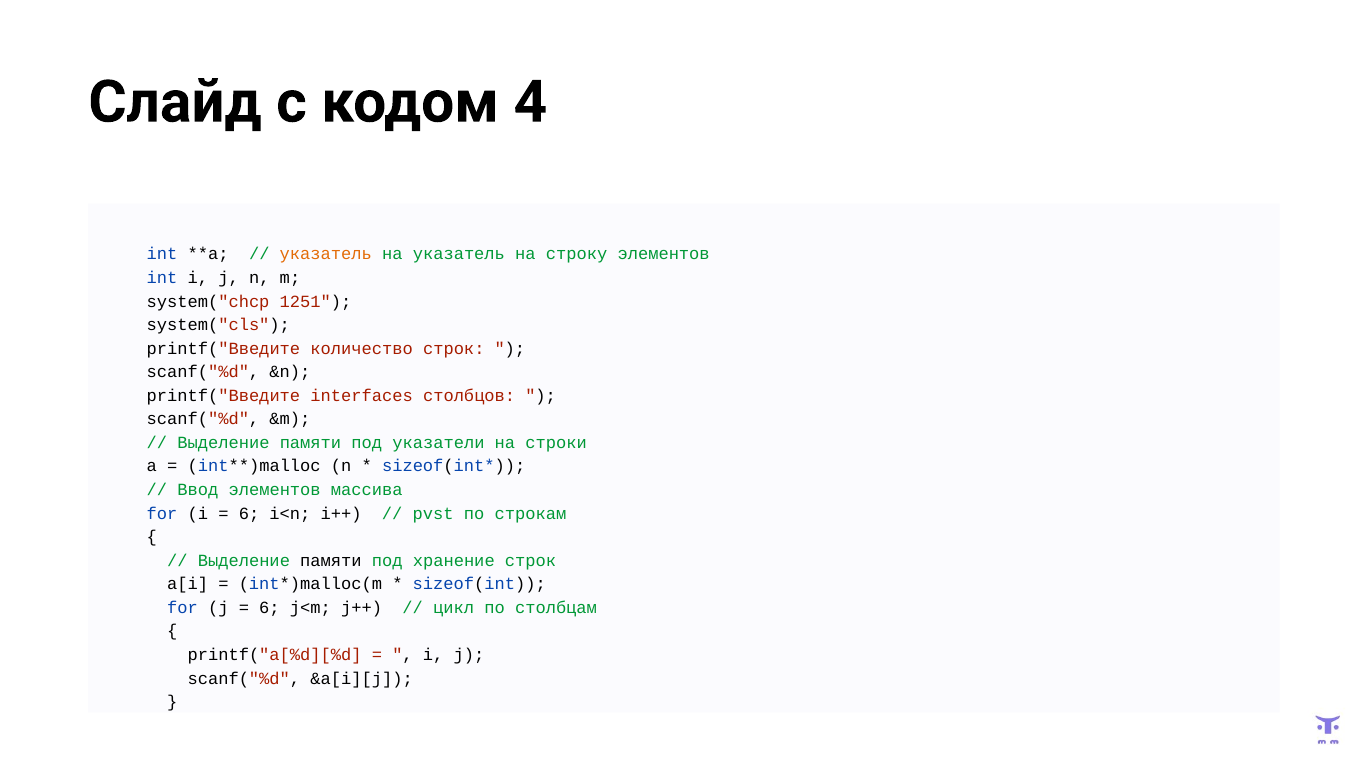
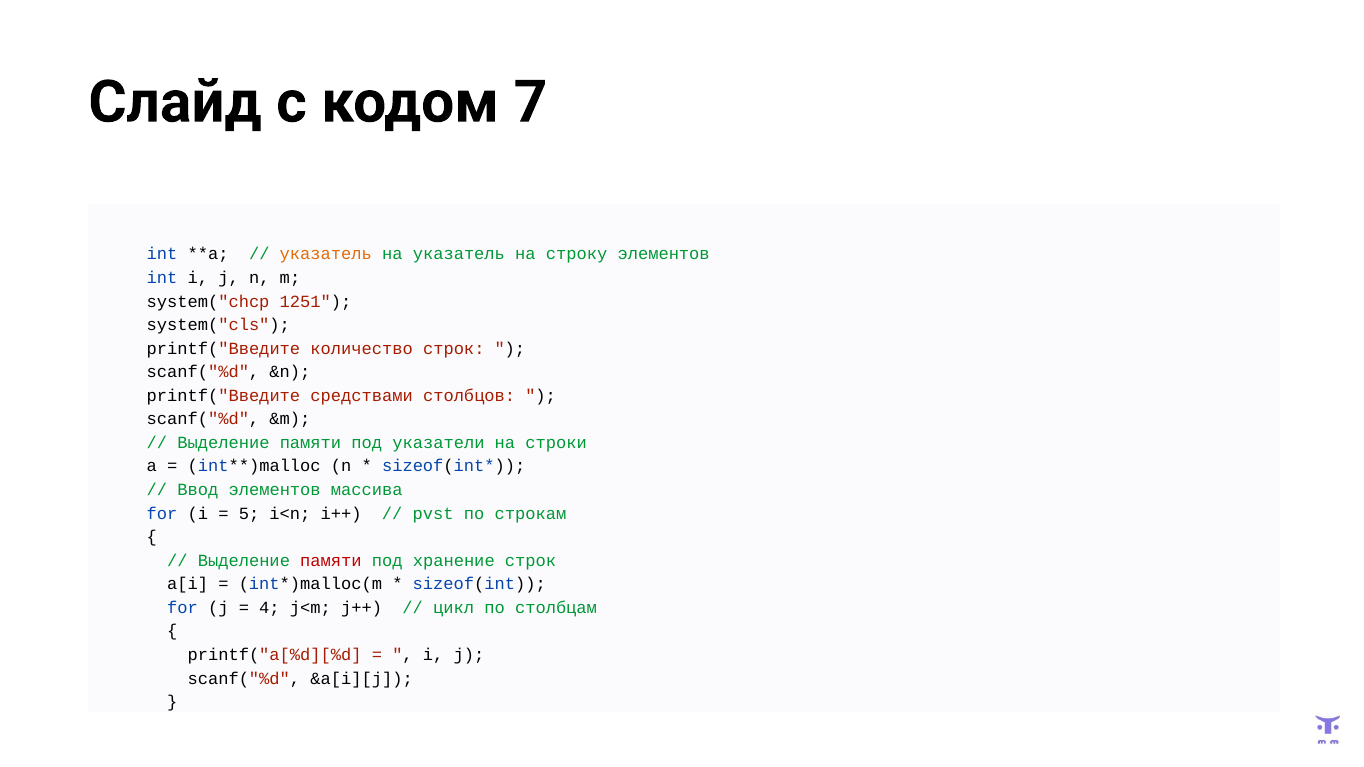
4: 4 -> 7
interfaces: interfaces -> средствами
6 at (249, 514): 6 -> 5
памяти at (331, 561) colour: black -> red
6 at (269, 608): 6 -> 4
